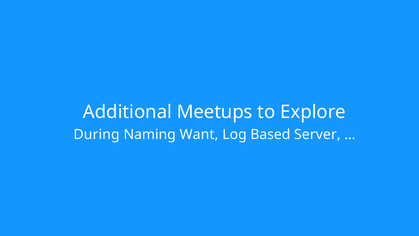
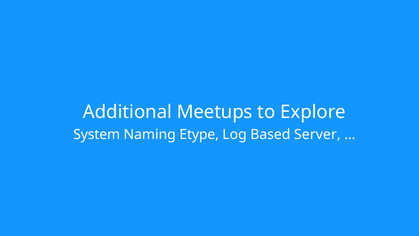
During: During -> System
Want: Want -> Etype
